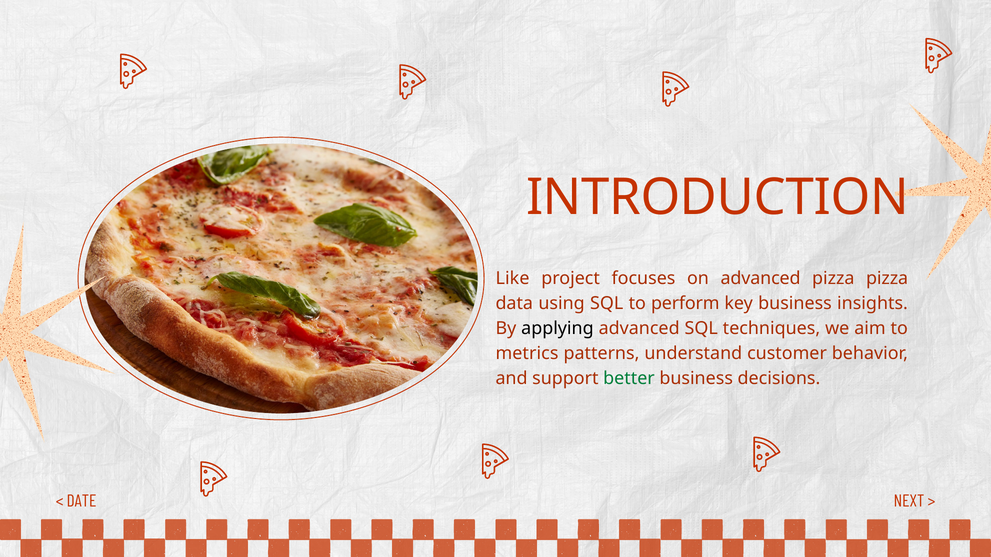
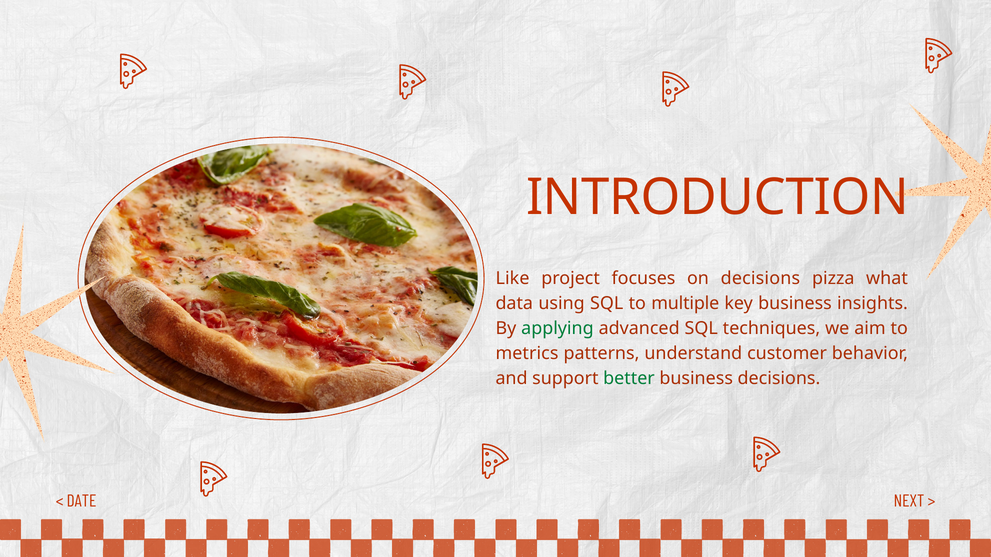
on advanced: advanced -> decisions
pizza pizza: pizza -> what
perform: perform -> multiple
applying colour: black -> green
